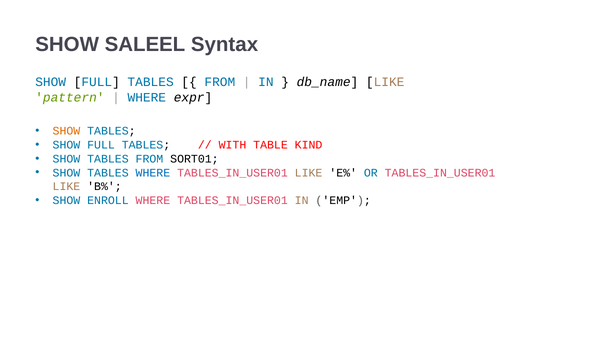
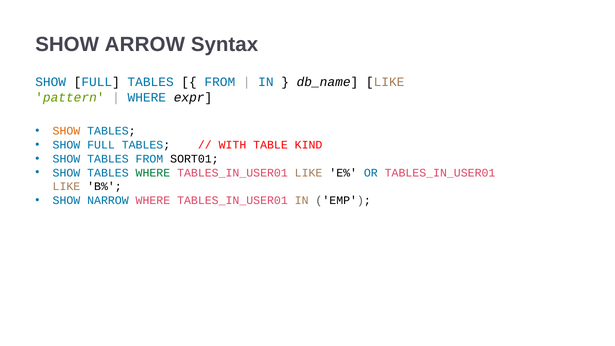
SALEEL: SALEEL -> ARROW
WHERE at (153, 173) colour: blue -> green
ENROLL: ENROLL -> NARROW
